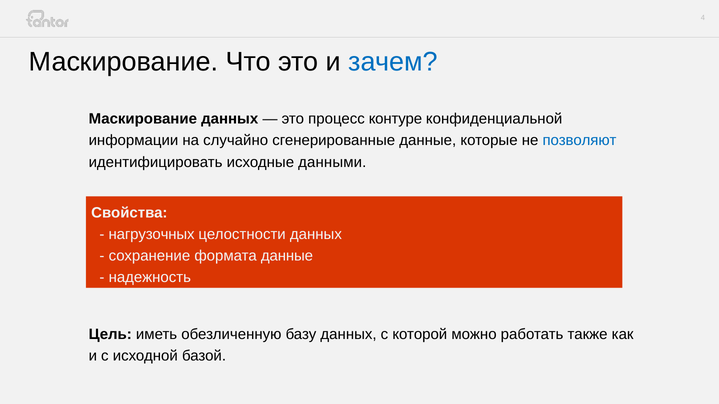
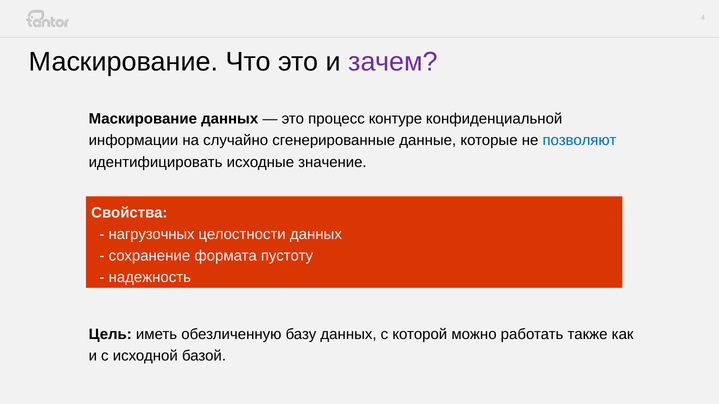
зачем colour: blue -> purple
данными: данными -> значение
формата данные: данные -> пустоту
